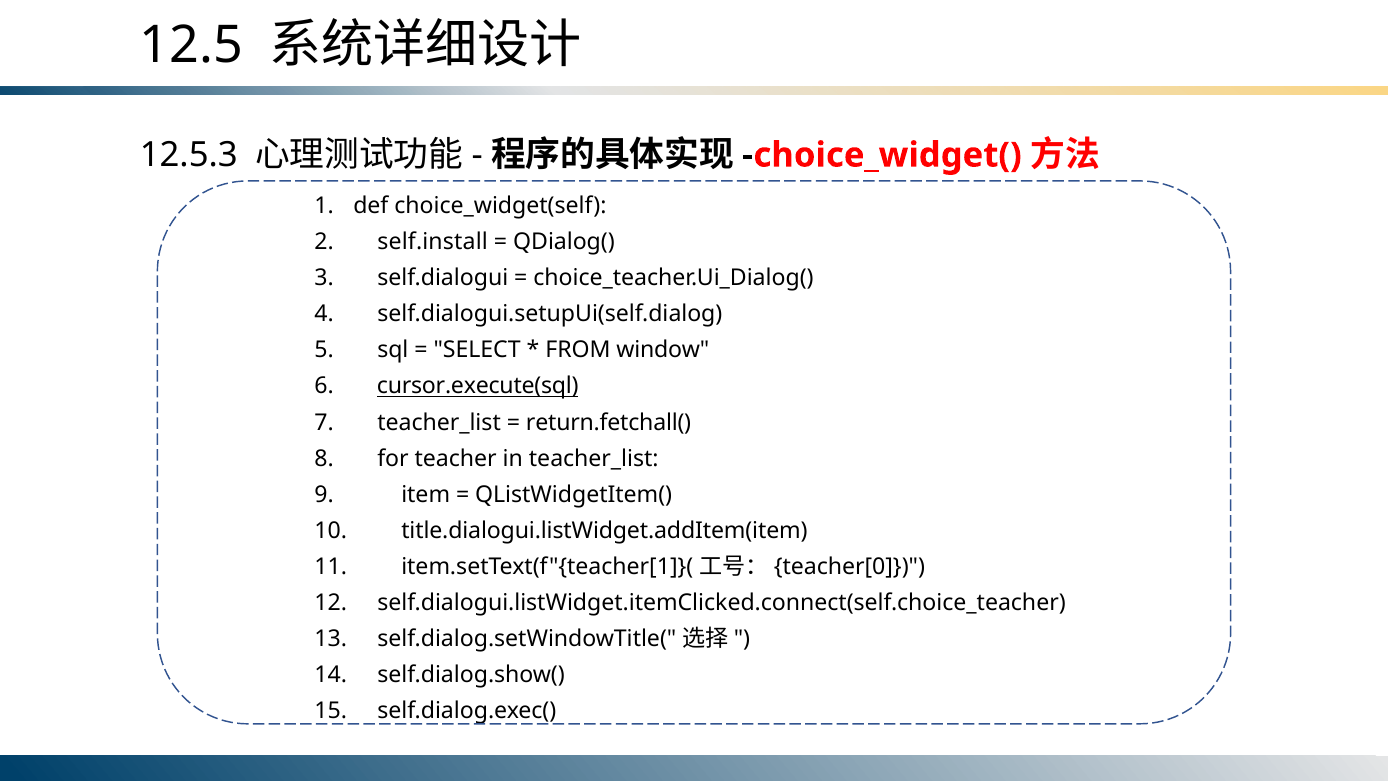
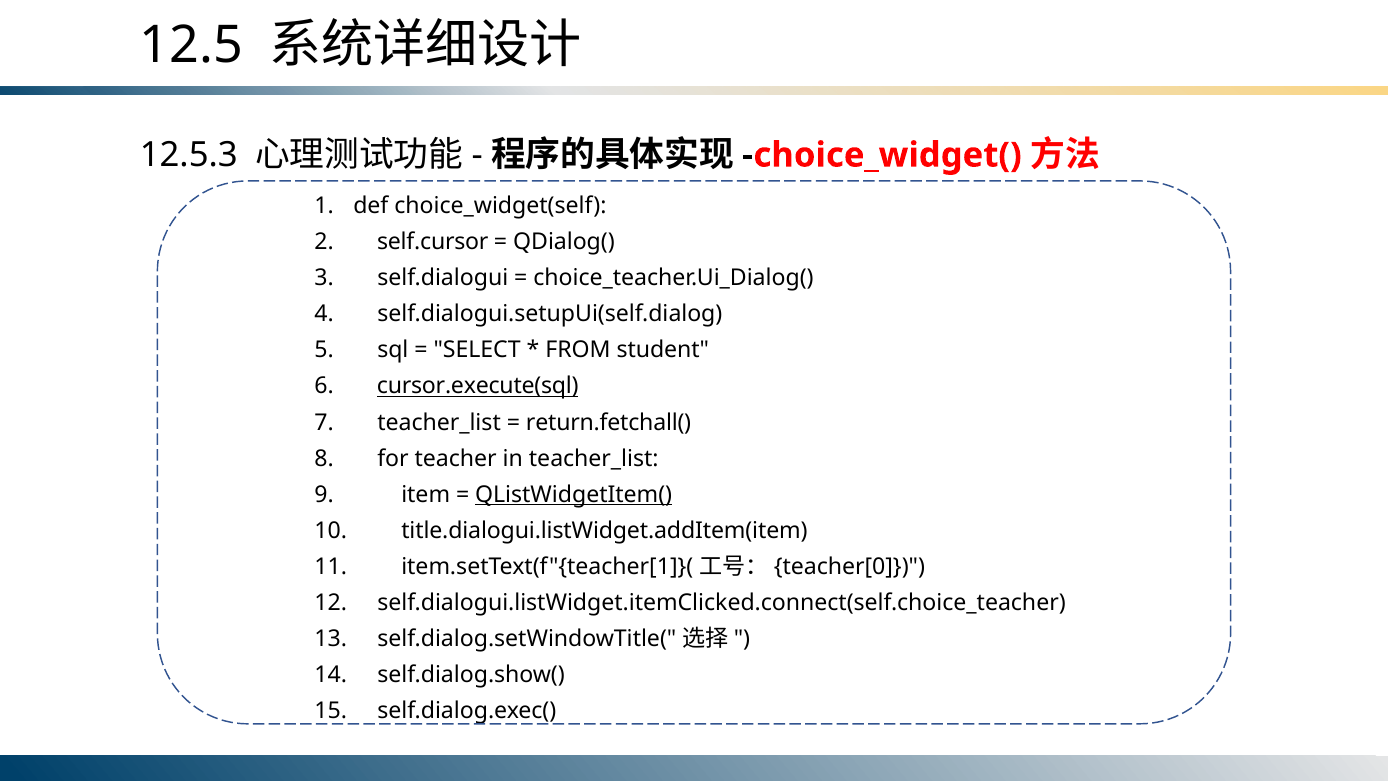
self.install: self.install -> self.cursor
window: window -> student
QListWidgetItem( underline: none -> present
